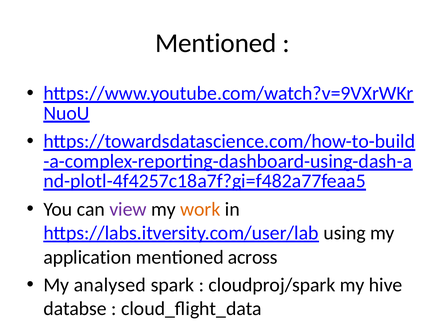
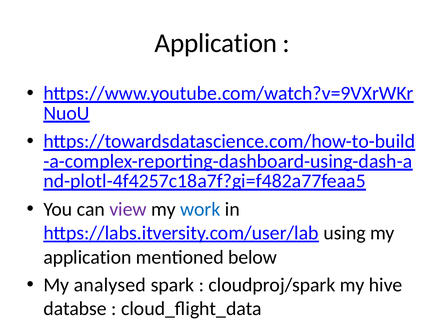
Mentioned at (216, 43): Mentioned -> Application
work colour: orange -> blue
across: across -> below
